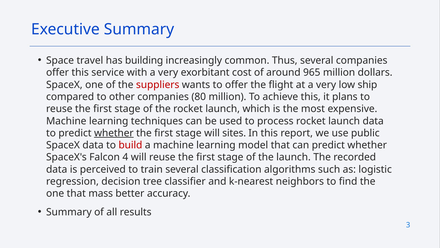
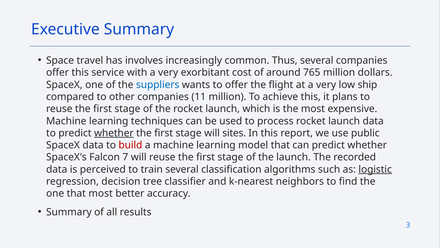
building: building -> involves
965: 965 -> 765
suppliers colour: red -> blue
80: 80 -> 11
4: 4 -> 7
logistic underline: none -> present
that mass: mass -> most
